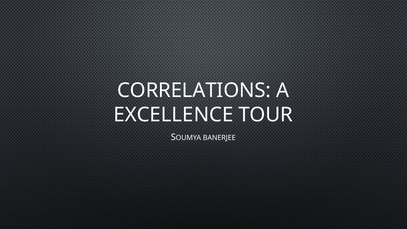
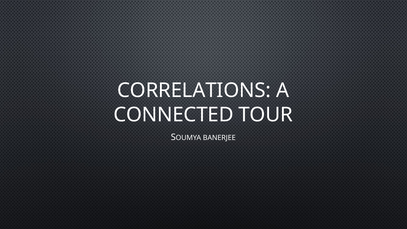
EXCELLENCE: EXCELLENCE -> CONNECTED
